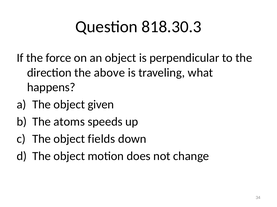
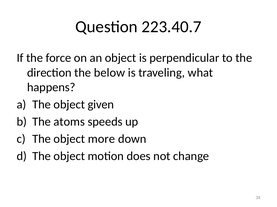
818.30.3: 818.30.3 -> 223.40.7
above: above -> below
fields: fields -> more
